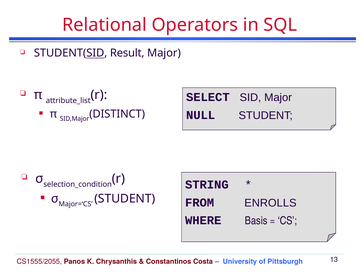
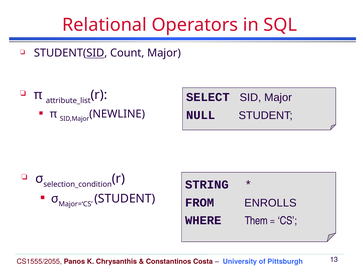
Result: Result -> Count
DISTINCT: DISTINCT -> NEWLINE
Basis: Basis -> Them
